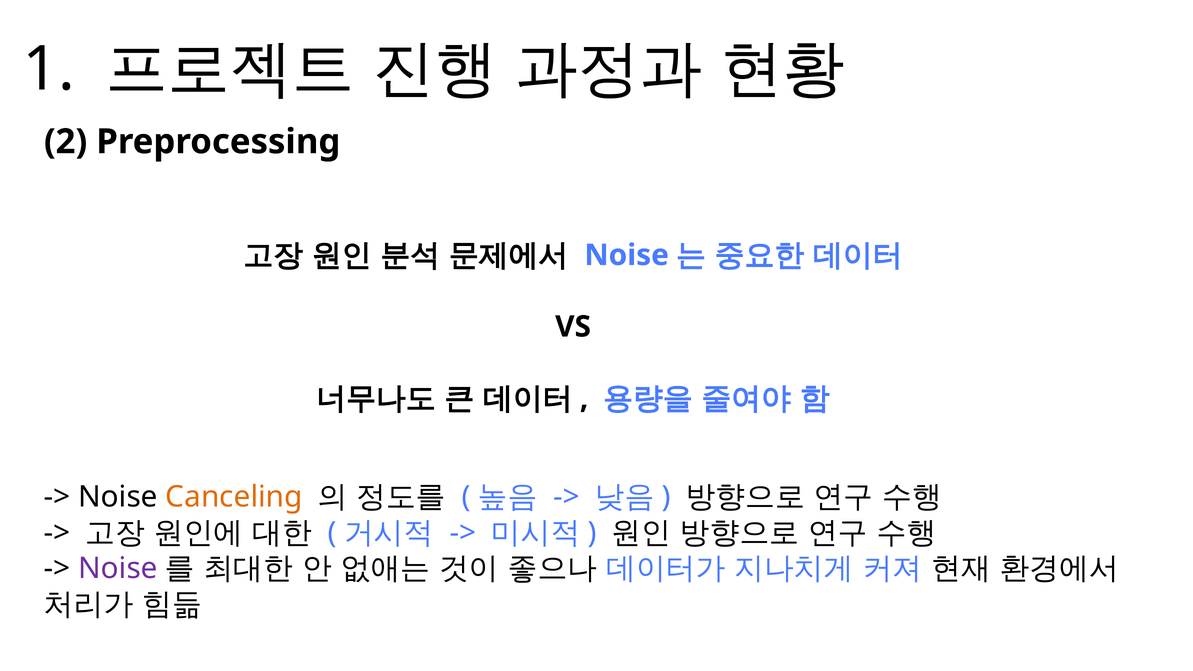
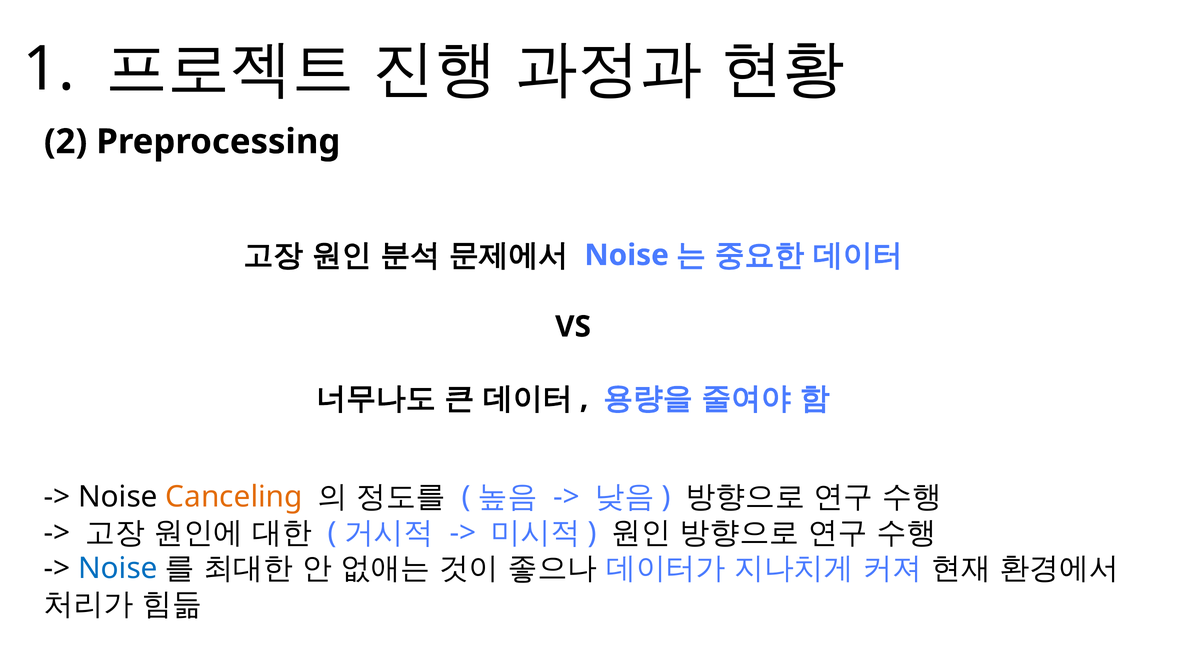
Noise at (118, 569) colour: purple -> blue
